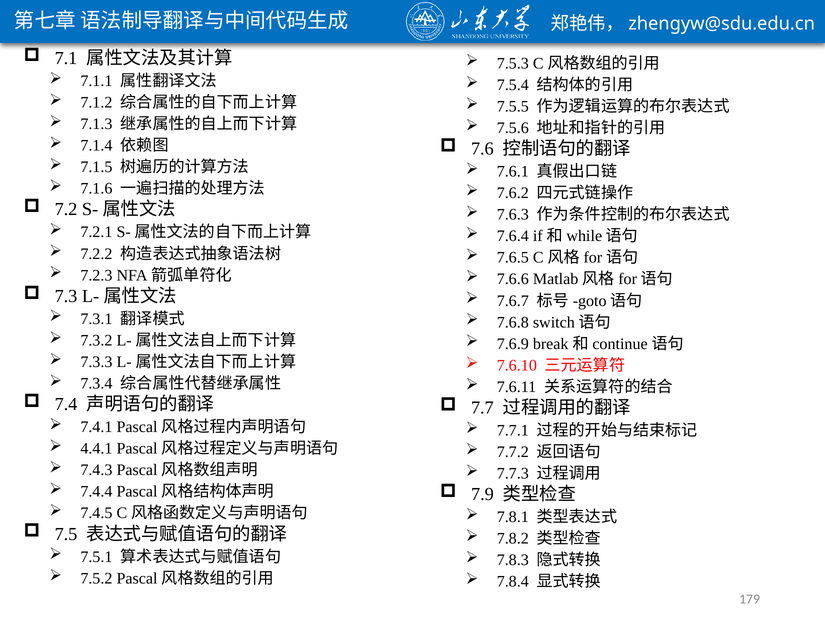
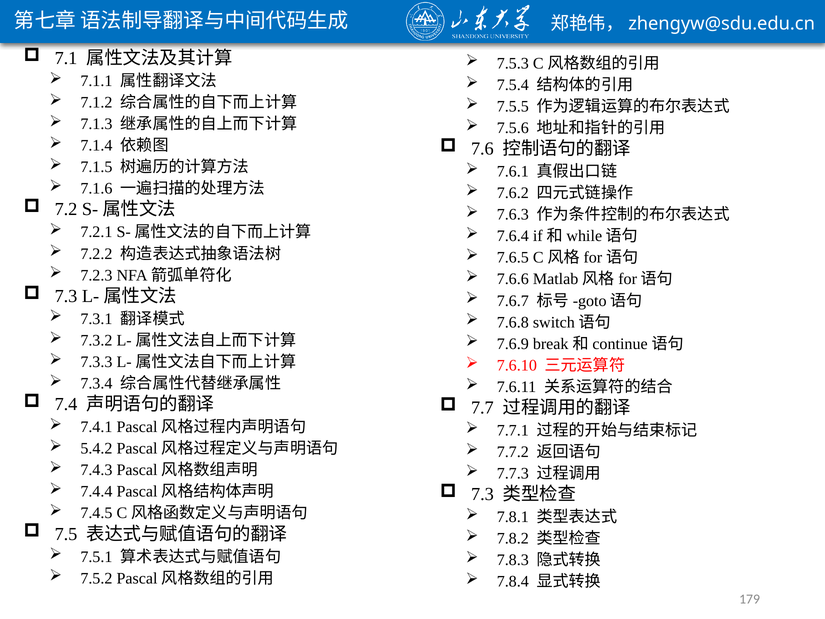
4.4.1: 4.4.1 -> 5.4.2
7.9 at (482, 494): 7.9 -> 7.3
